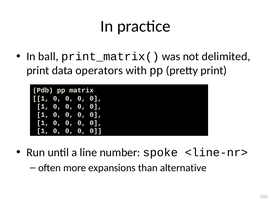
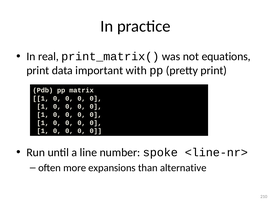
ball: ball -> real
delimited: delimited -> equations
operators: operators -> important
